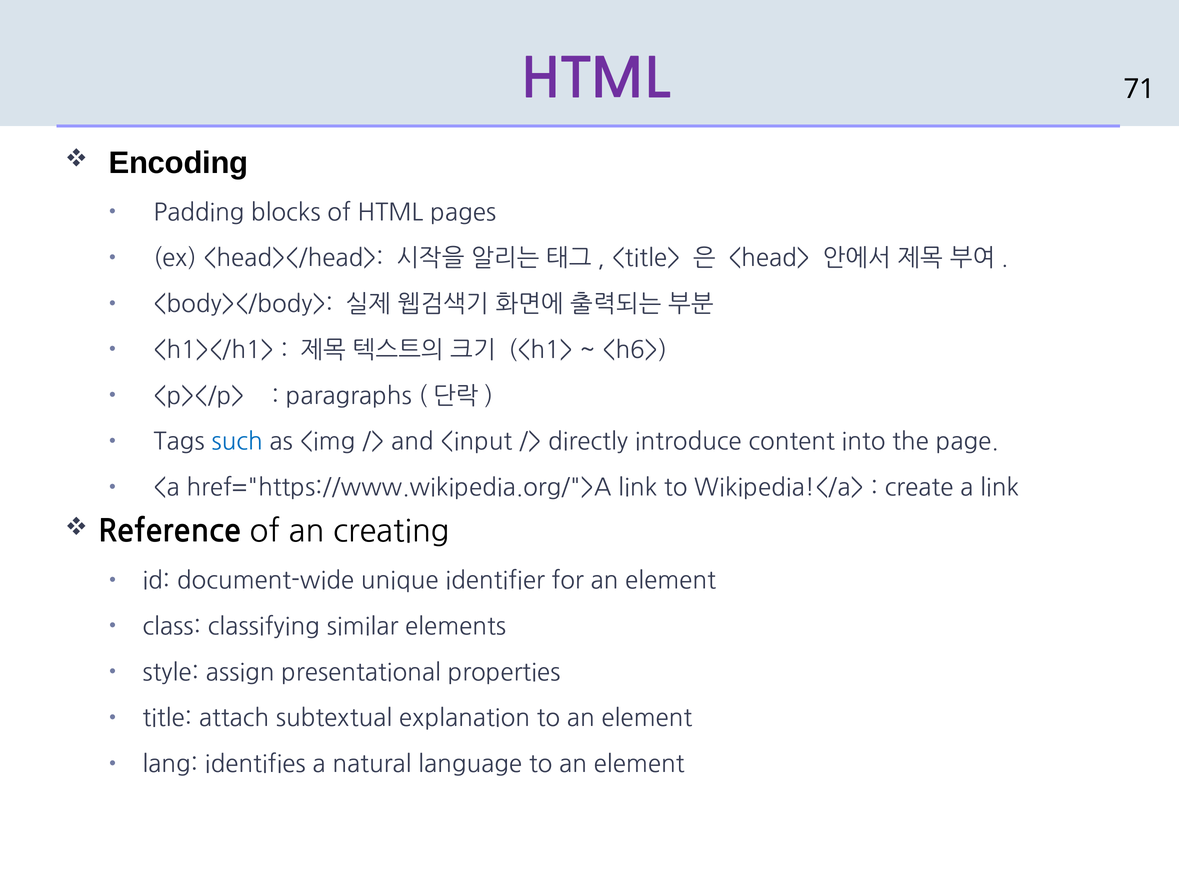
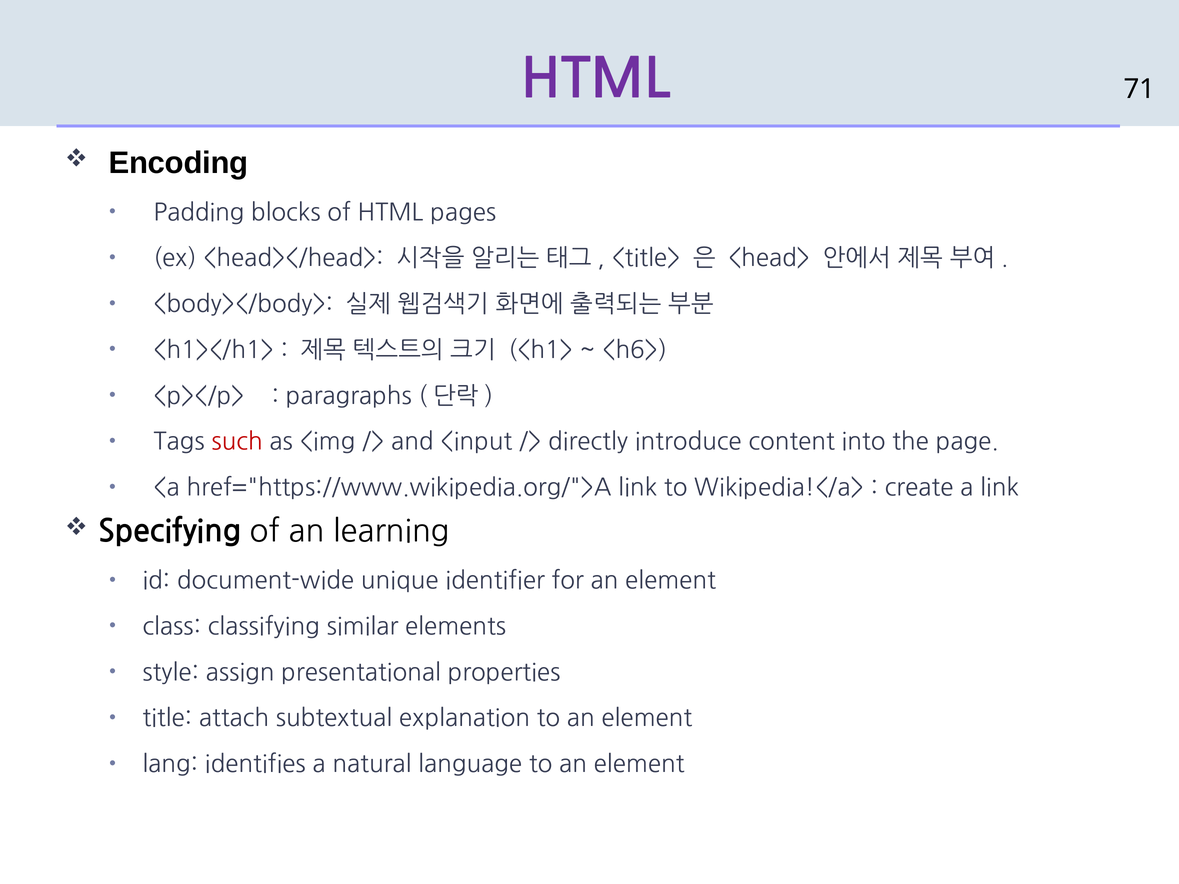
such colour: blue -> red
Reference: Reference -> Specifying
creating: creating -> learning
